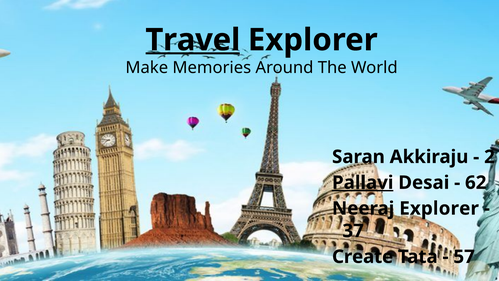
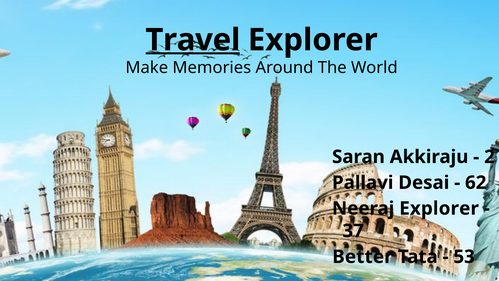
Pallavi underline: present -> none
Create: Create -> Better
57: 57 -> 53
